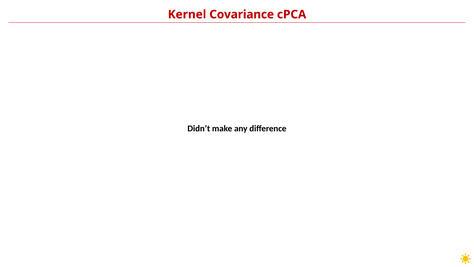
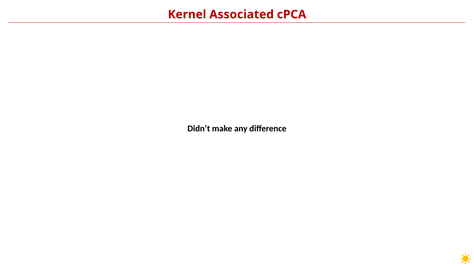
Covariance: Covariance -> Associated
